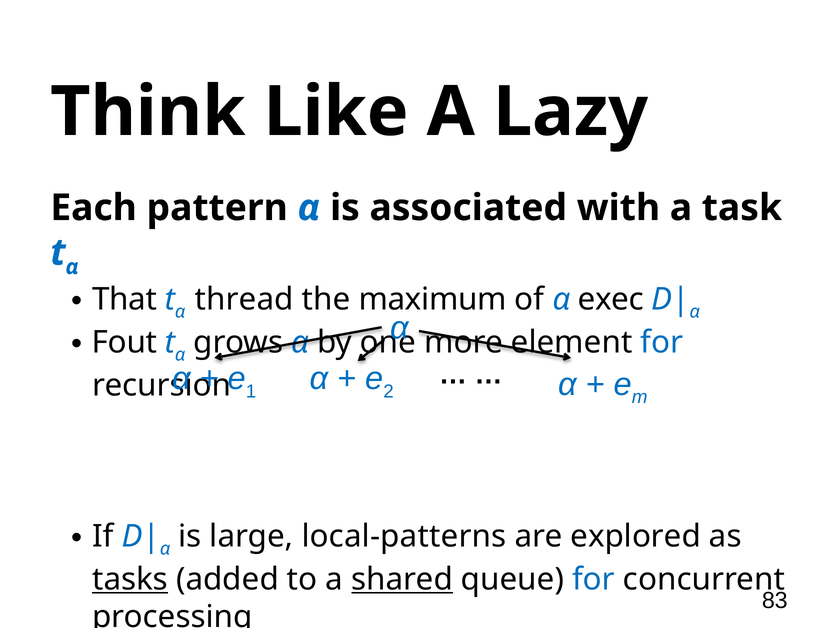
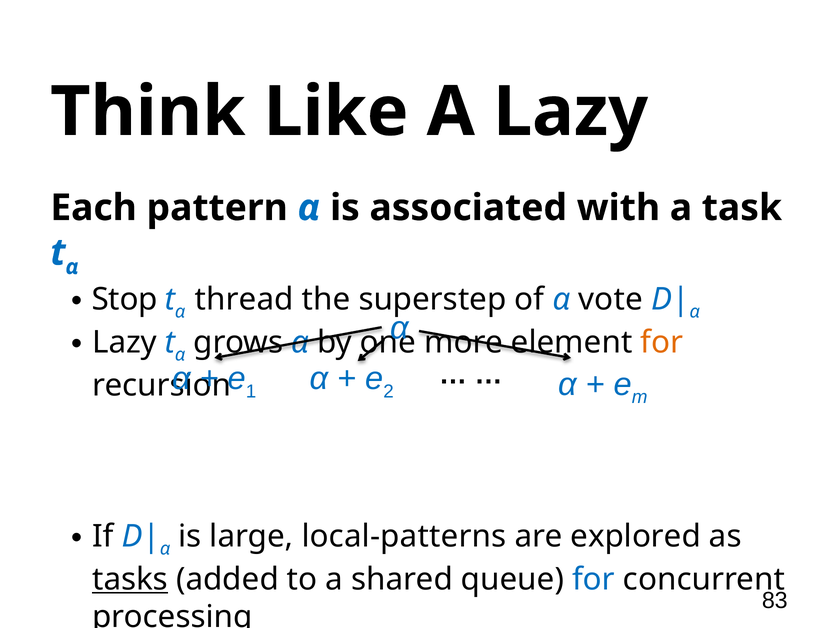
That: That -> Stop
maximum: maximum -> superstep
exec: exec -> vote
Fout at (125, 343): Fout -> Lazy
for at (662, 343) colour: blue -> orange
shared underline: present -> none
